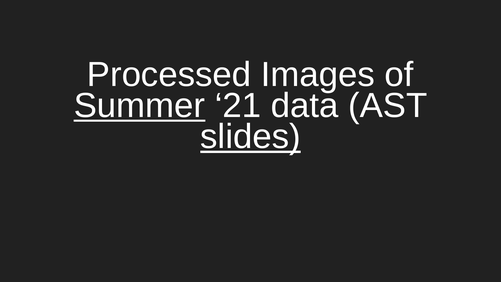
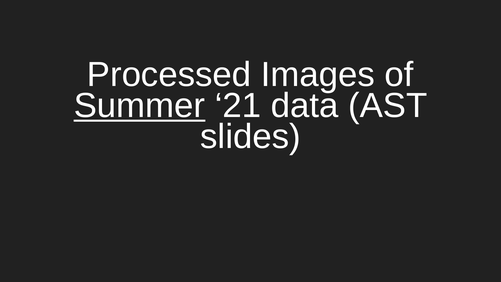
slides underline: present -> none
